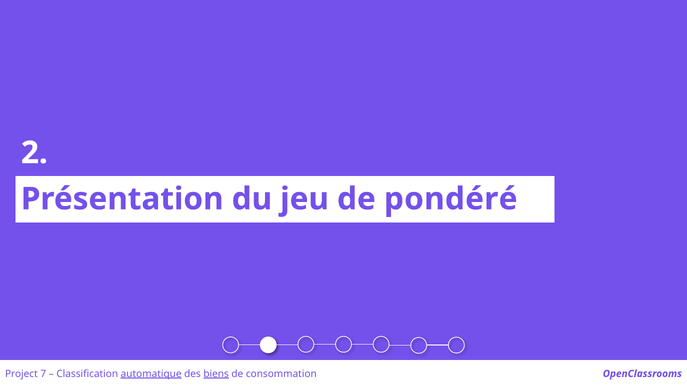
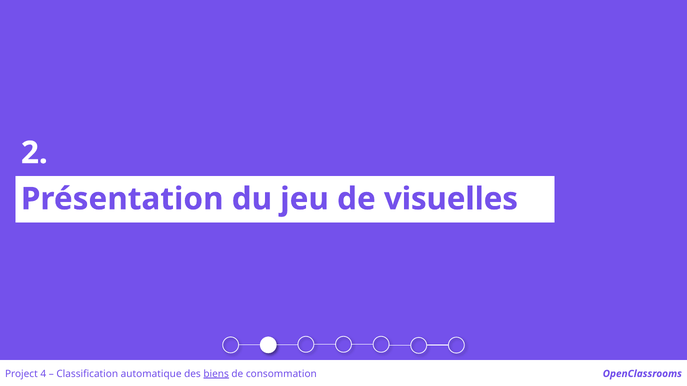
pondéré: pondéré -> visuelles
7: 7 -> 4
automatique underline: present -> none
